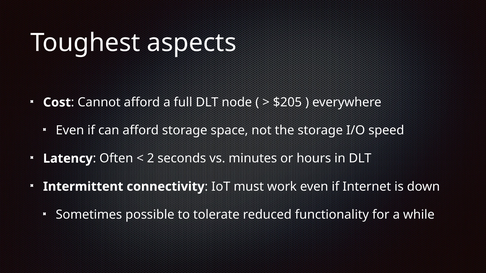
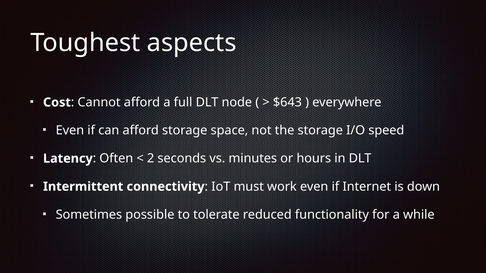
$205: $205 -> $643
